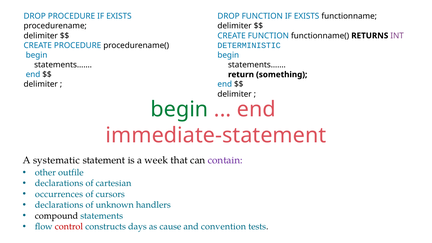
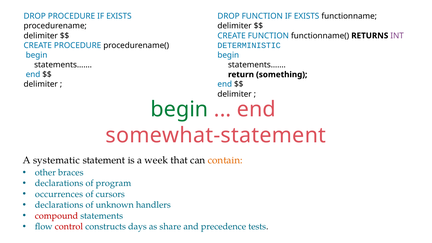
immediate-statement: immediate-statement -> somewhat-statement
contain colour: purple -> orange
outfile: outfile -> braces
cartesian: cartesian -> program
compound colour: black -> red
cause: cause -> share
convention: convention -> precedence
